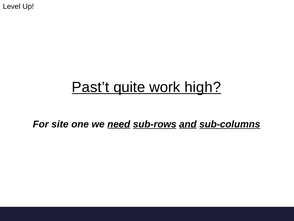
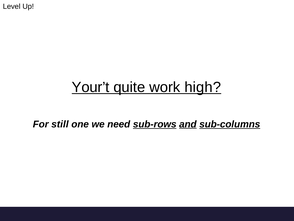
Past’t: Past’t -> Your’t
site: site -> still
need underline: present -> none
